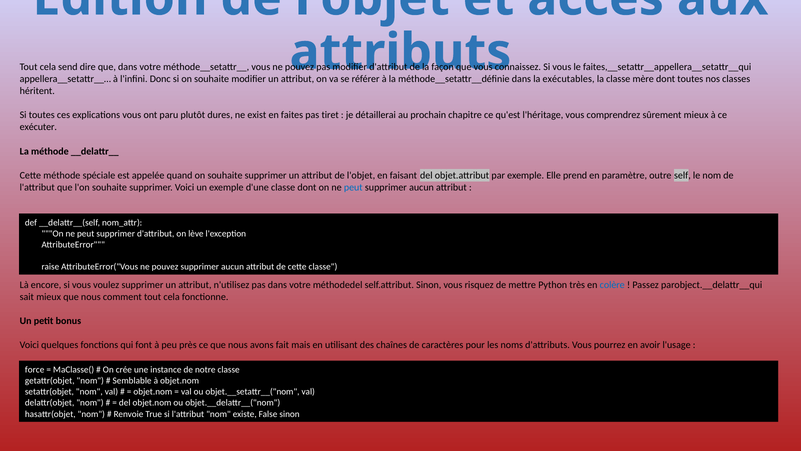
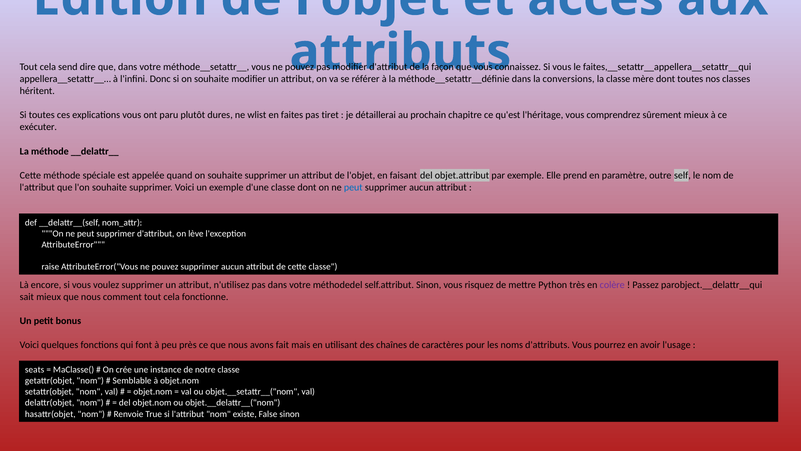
exécutables: exécutables -> conversions
exist: exist -> wlist
colère colour: blue -> purple
force: force -> seats
